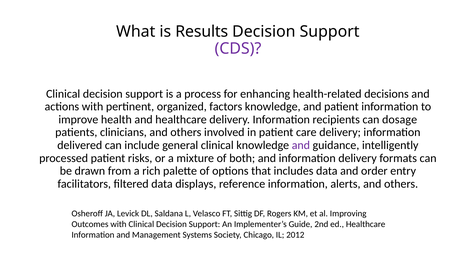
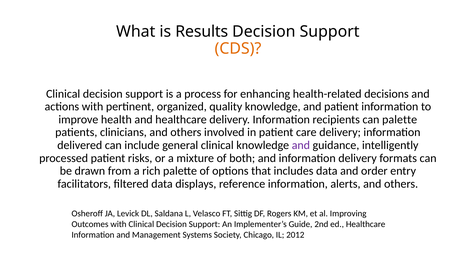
CDS colour: purple -> orange
factors: factors -> quality
can dosage: dosage -> palette
